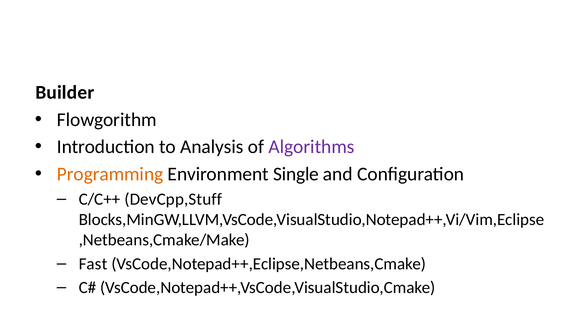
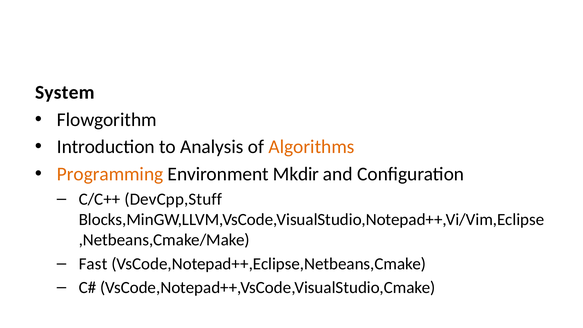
Builder: Builder -> System
Algorithms colour: purple -> orange
Single: Single -> Mkdir
